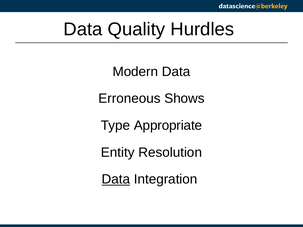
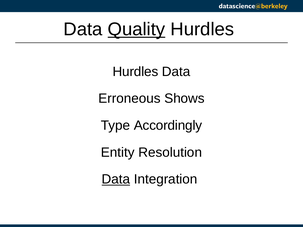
Quality underline: none -> present
Modern at (135, 72): Modern -> Hurdles
Appropriate: Appropriate -> Accordingly
